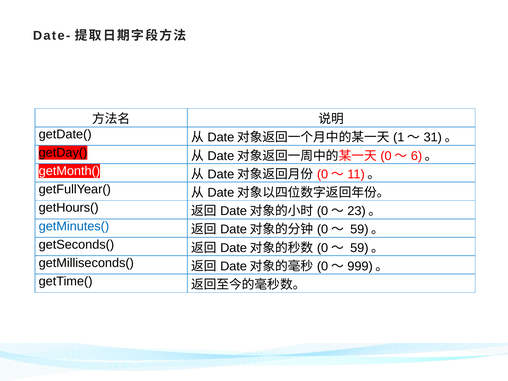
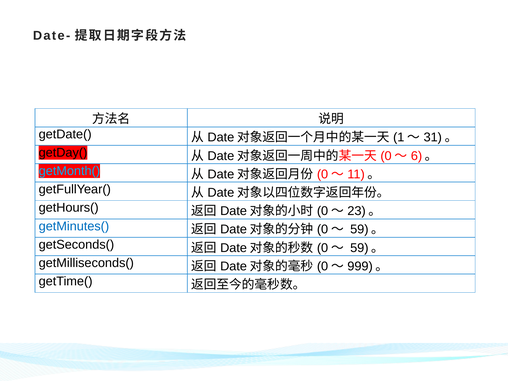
getMonth( colour: white -> light blue
